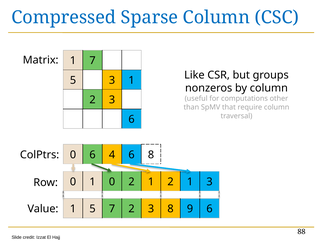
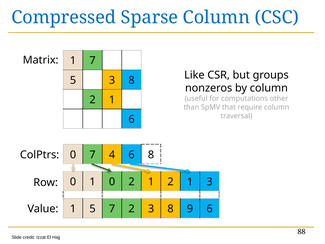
5 3 1: 1 -> 8
3 at (112, 100): 3 -> 1
0 6: 6 -> 7
